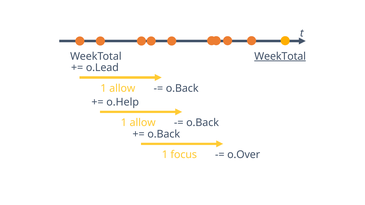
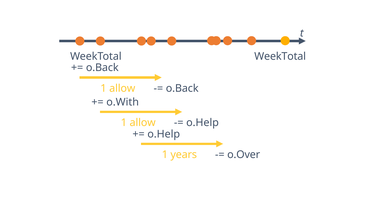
WeekTotal at (280, 56) underline: present -> none
o.Lead at (102, 68): o.Lead -> o.Back
o.Help: o.Help -> o.With
o.Back at (203, 123): o.Back -> o.Help
o.Back at (164, 134): o.Back -> o.Help
focus: focus -> years
